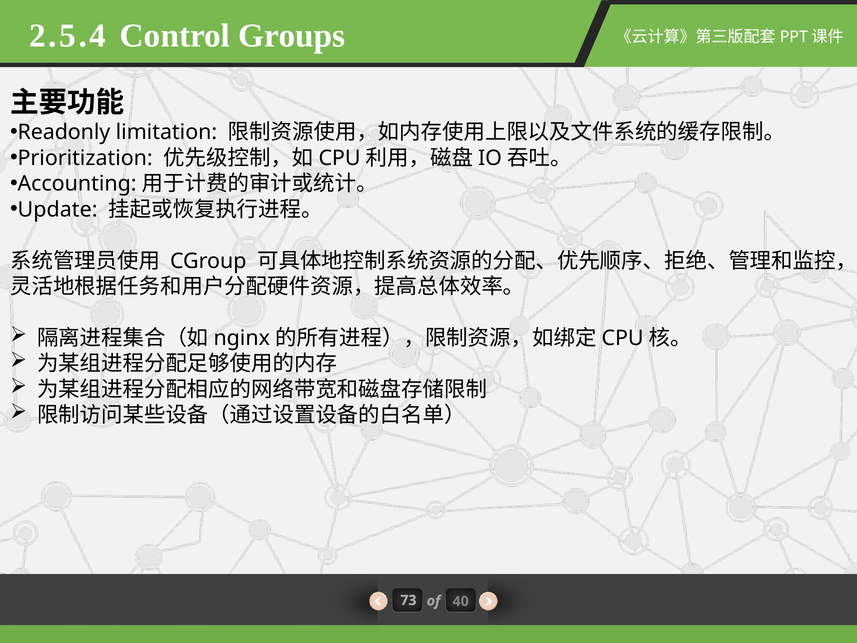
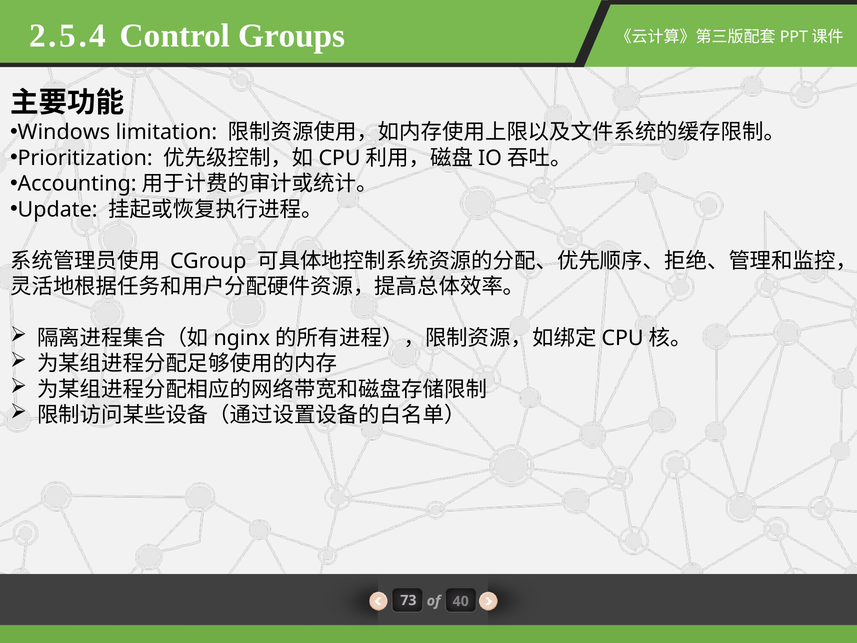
Readonly: Readonly -> Windows
